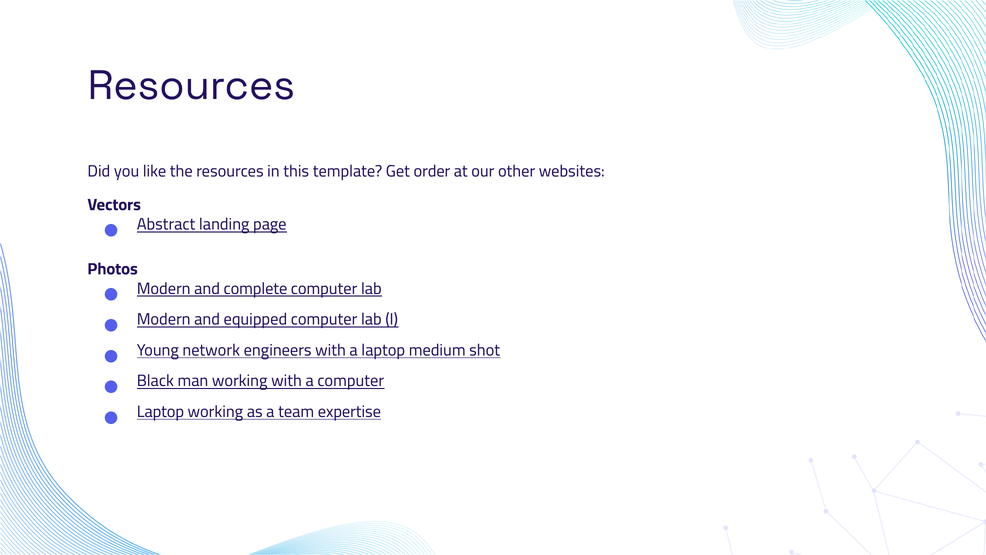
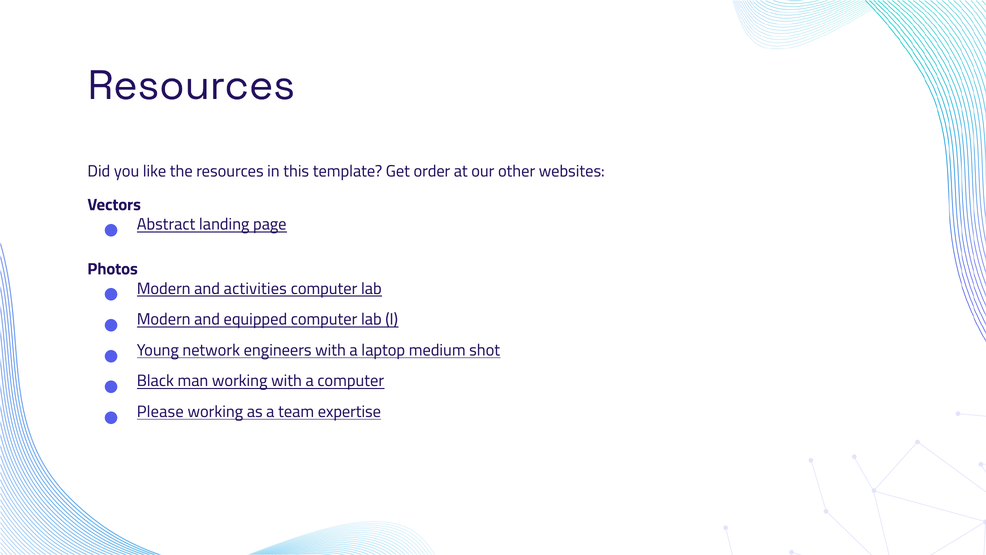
complete: complete -> activities
Laptop at (160, 411): Laptop -> Please
